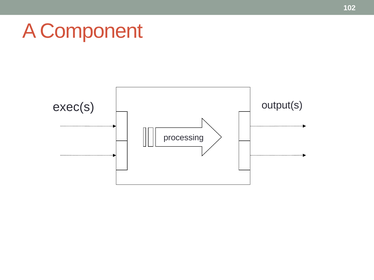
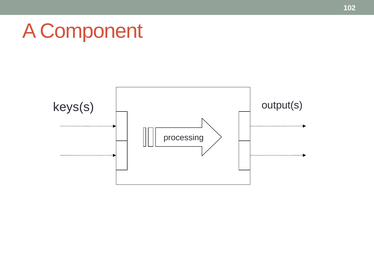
exec(s: exec(s -> keys(s
